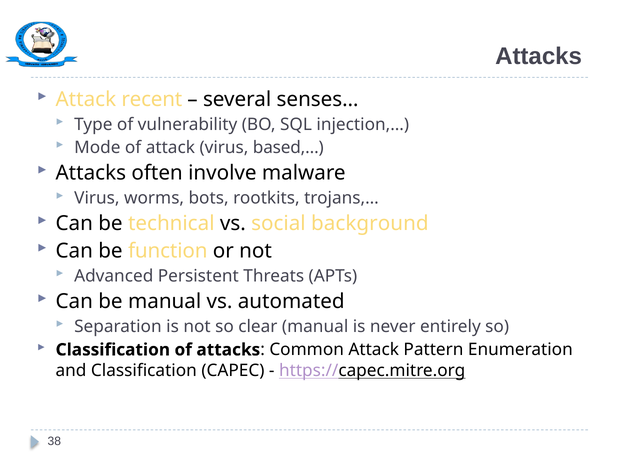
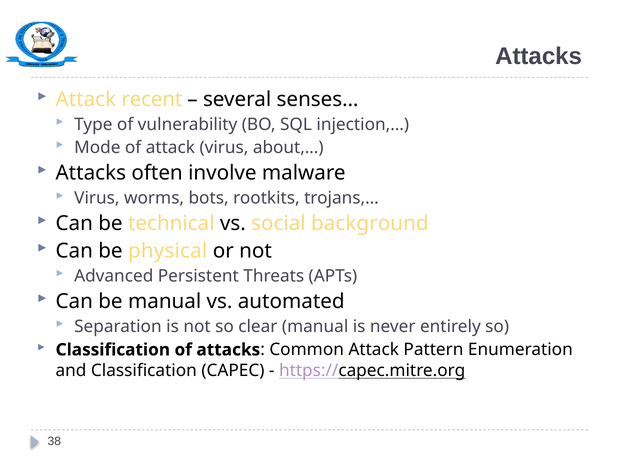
based,…: based,… -> about,…
function: function -> physical
